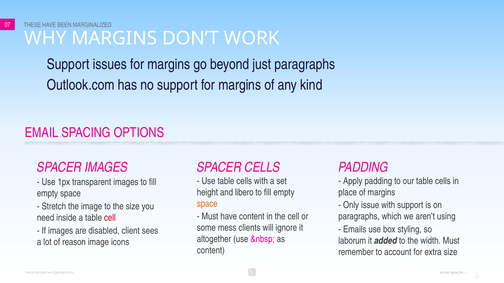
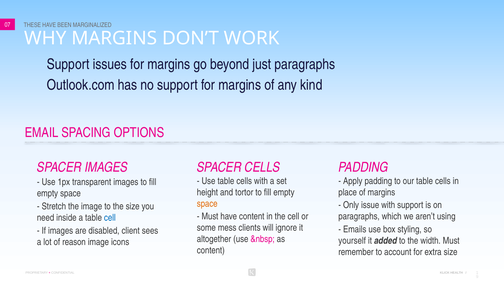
libero: libero -> tortor
cell at (110, 218) colour: red -> blue
laborum: laborum -> yourself
